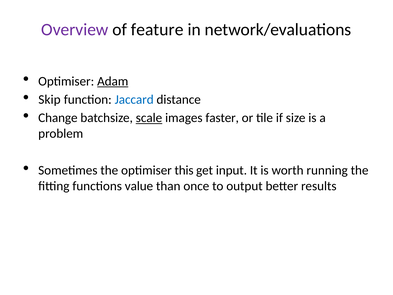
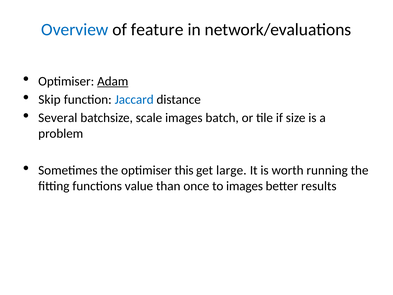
Overview colour: purple -> blue
Change: Change -> Several
scale underline: present -> none
faster: faster -> batch
input: input -> large
to output: output -> images
